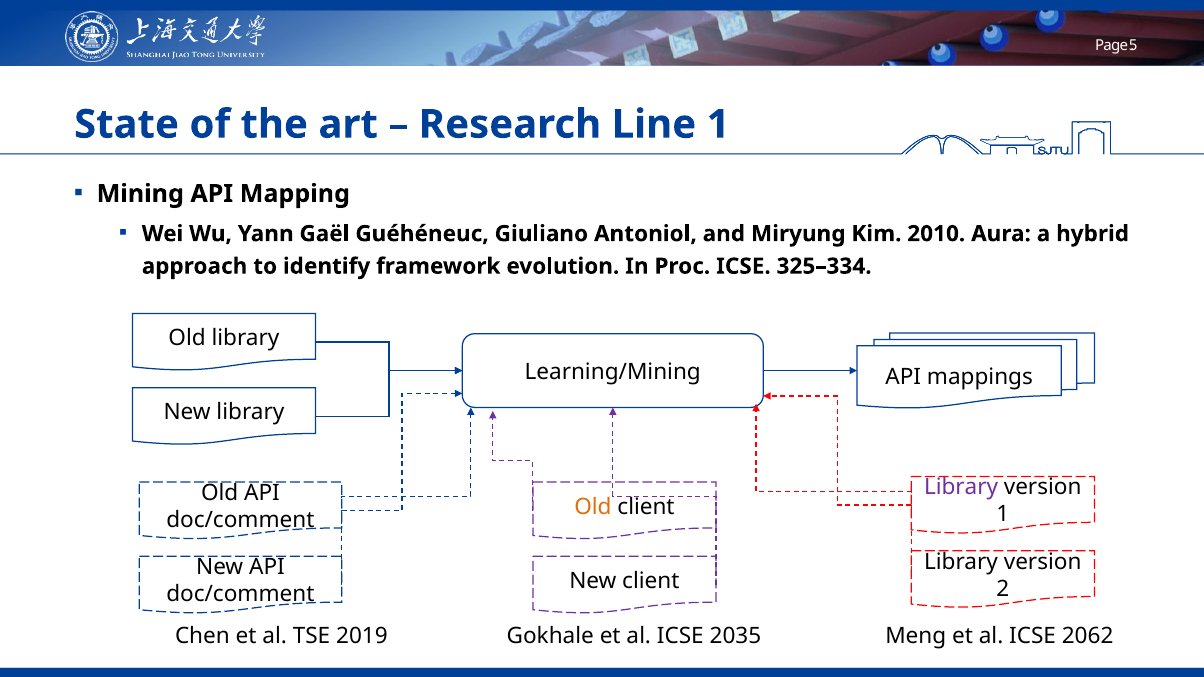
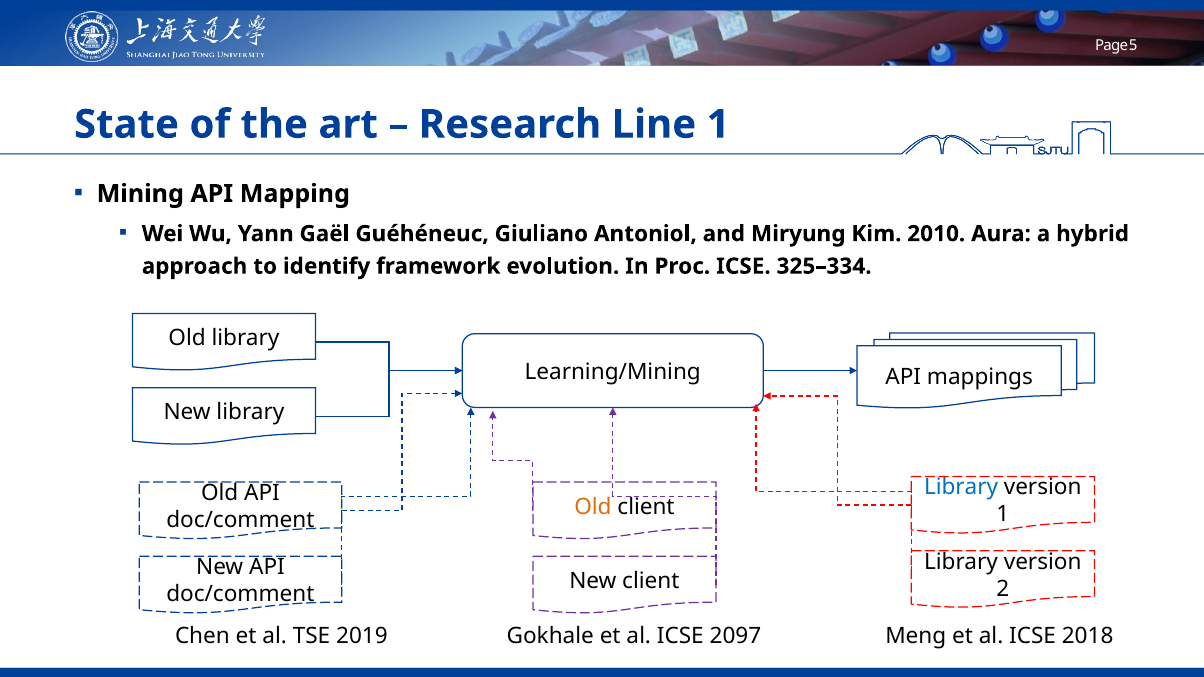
Library at (961, 488) colour: purple -> blue
2035: 2035 -> 2097
2062: 2062 -> 2018
